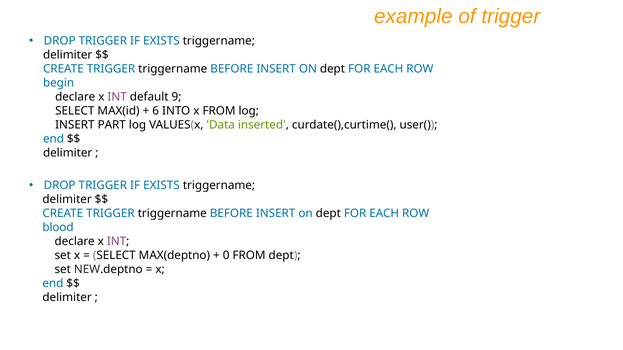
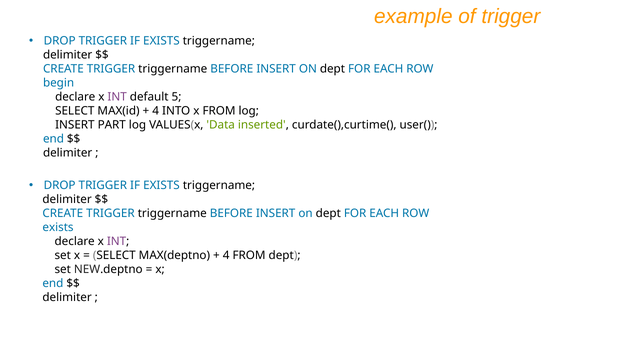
9: 9 -> 5
6 at (156, 111): 6 -> 4
blood at (58, 228): blood -> exists
0 at (226, 256): 0 -> 4
